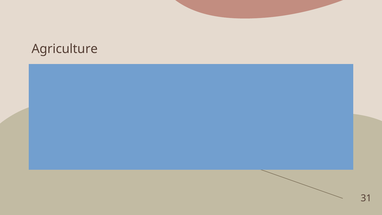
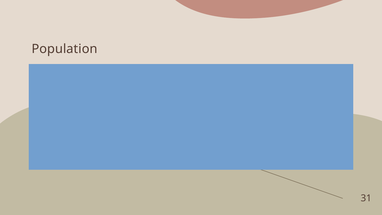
Agriculture: Agriculture -> Population
